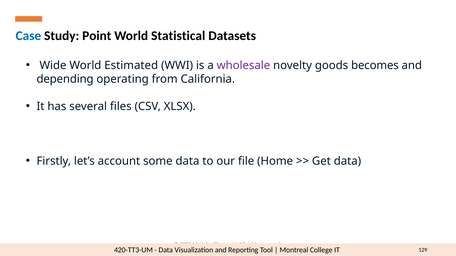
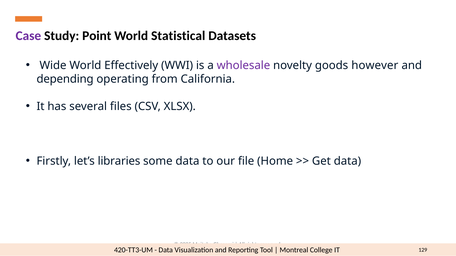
Case colour: blue -> purple
Estimated: Estimated -> Effectively
becomes: becomes -> however
account: account -> libraries
